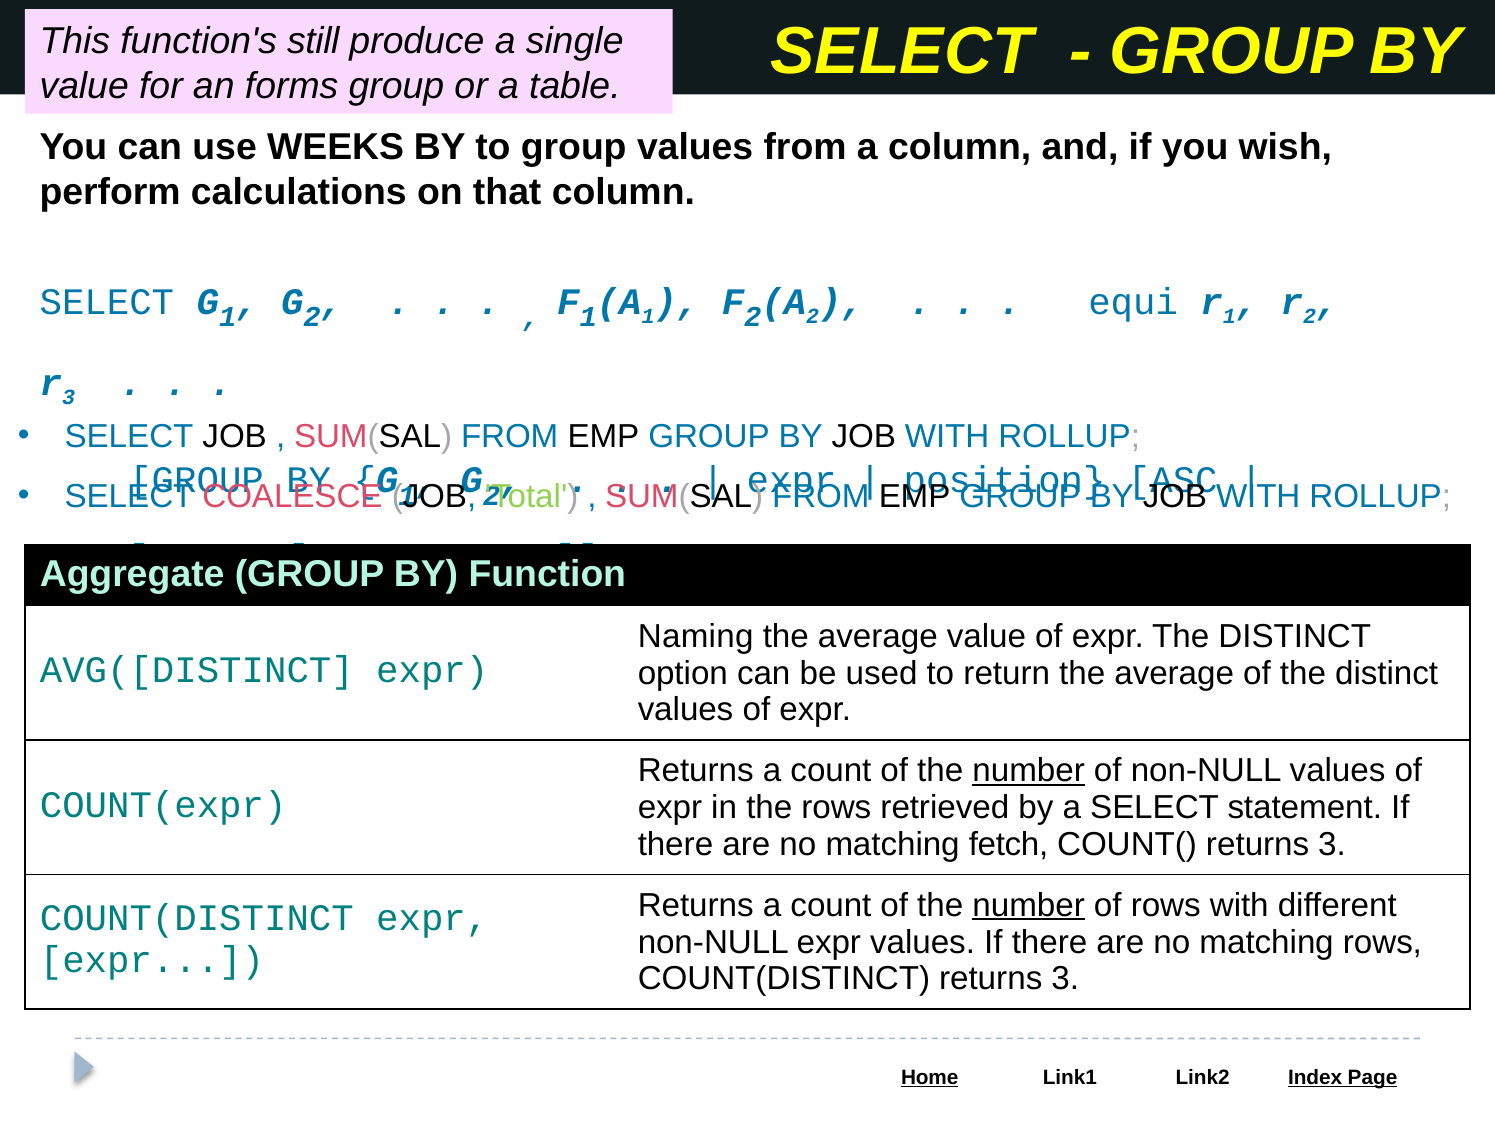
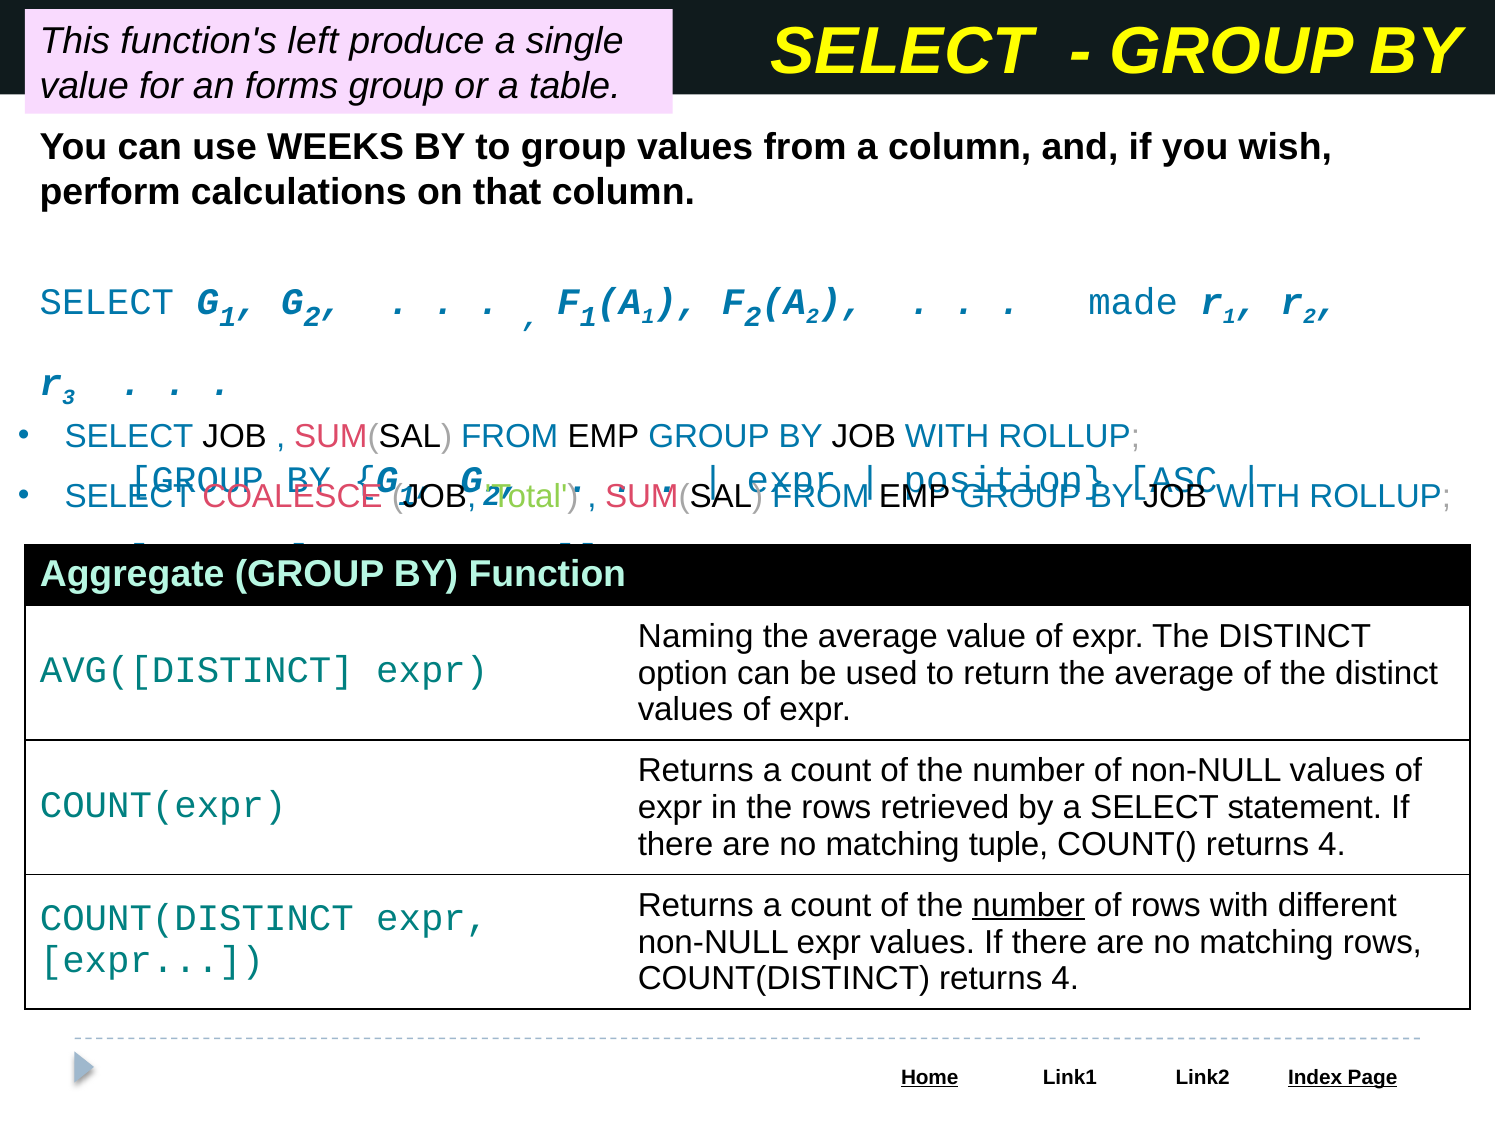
still: still -> left
equi: equi -> made
number at (1029, 771) underline: present -> none
fetch: fetch -> tuple
COUNT( returns 3: 3 -> 4
COUNT(DISTINCT returns 3: 3 -> 4
